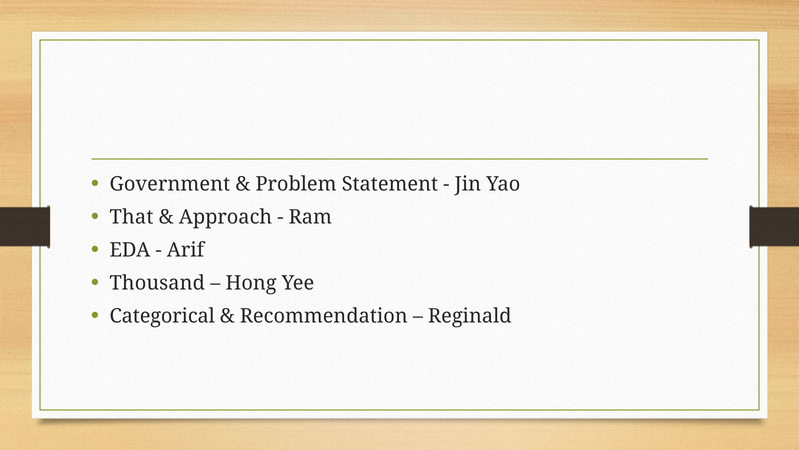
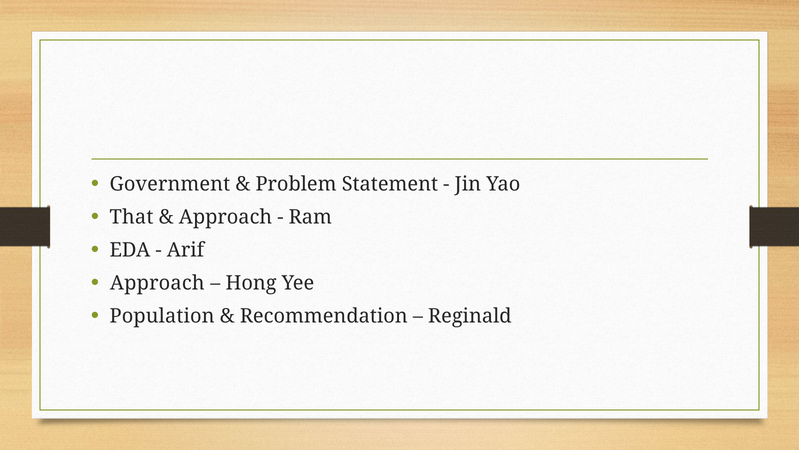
Thousand at (157, 283): Thousand -> Approach
Categorical: Categorical -> Population
